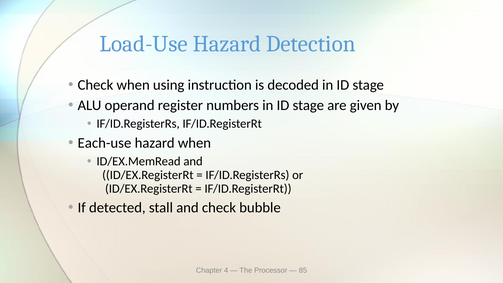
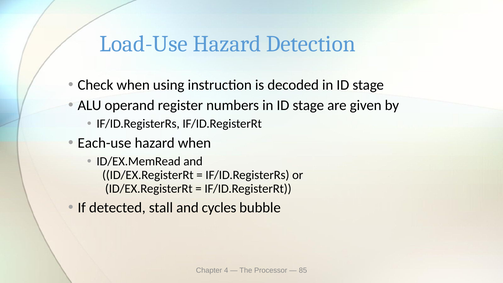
and check: check -> cycles
